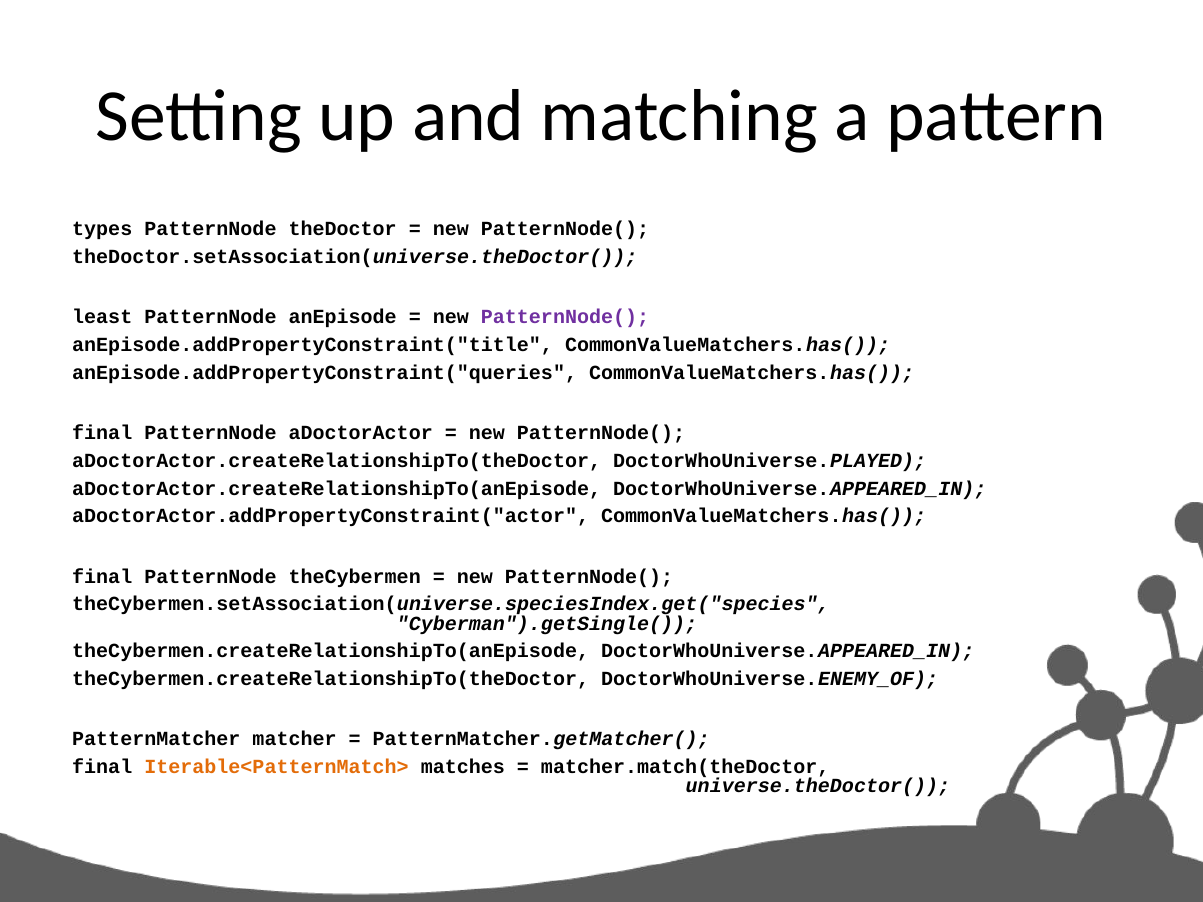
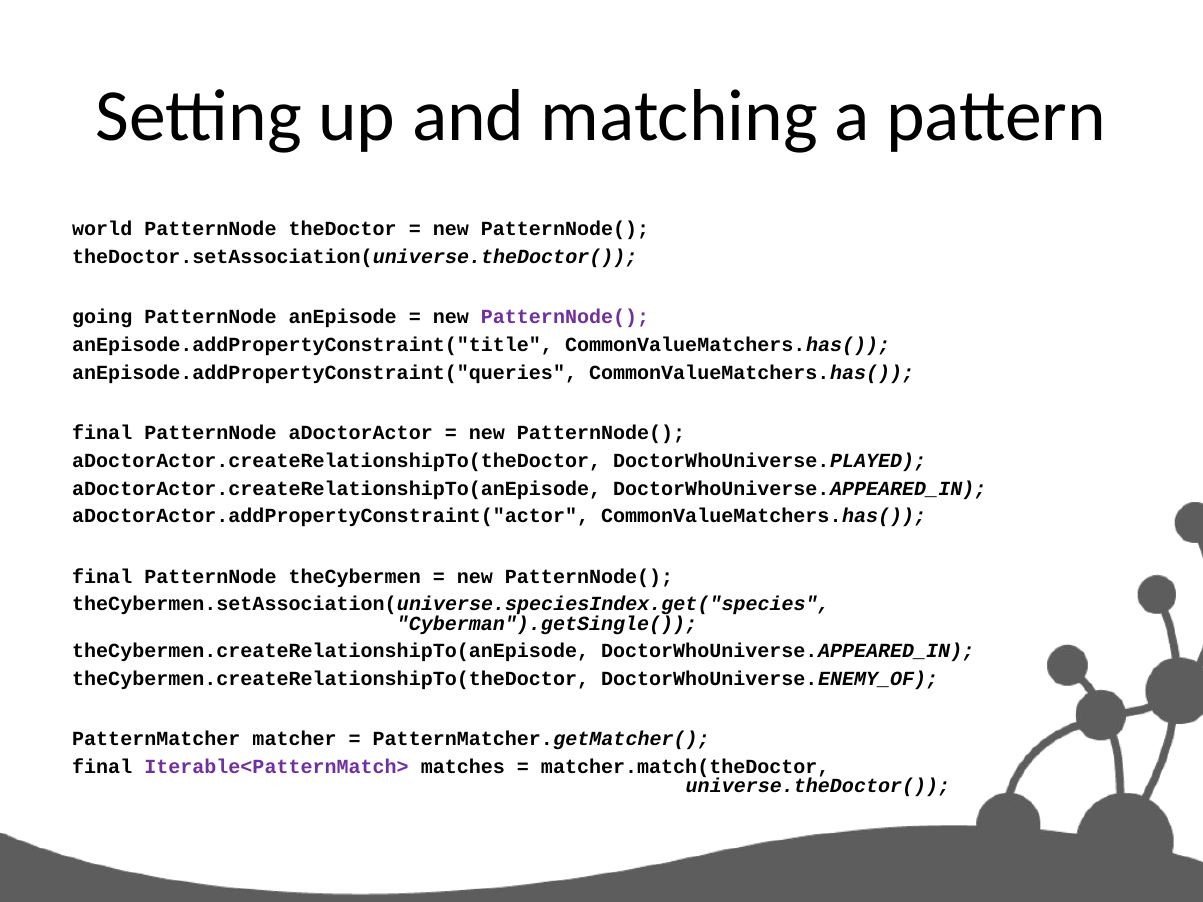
types: types -> world
least: least -> going
Iterable<PatternMatch> colour: orange -> purple
